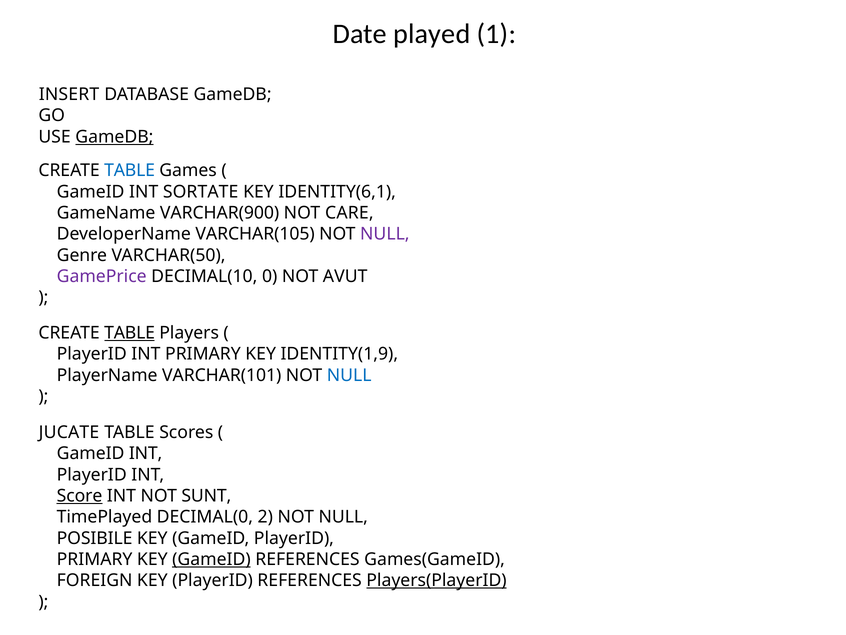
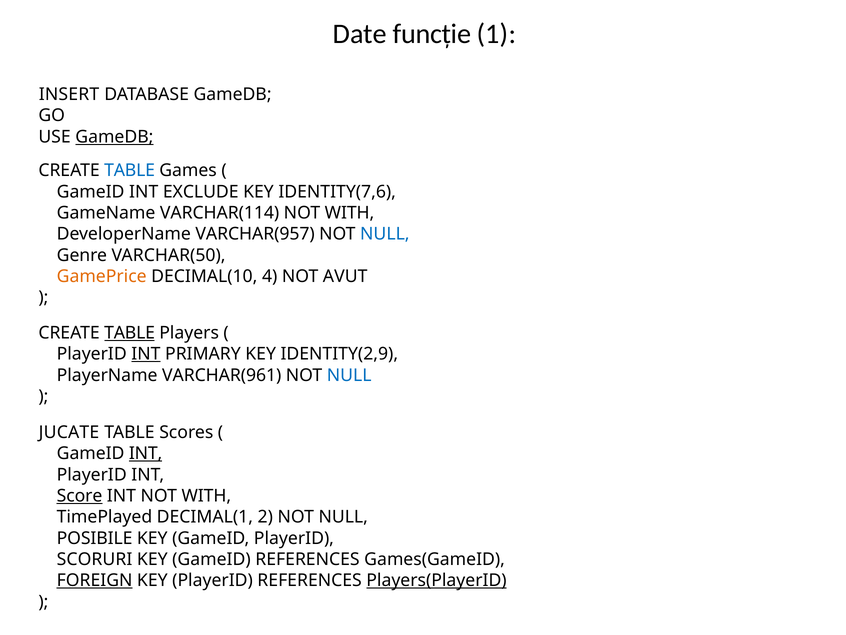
played: played -> funcție
SORTATE: SORTATE -> EXCLUDE
IDENTITY(6,1: IDENTITY(6,1 -> IDENTITY(7,6
VARCHAR(900: VARCHAR(900 -> VARCHAR(114
CARE at (349, 213): CARE -> WITH
VARCHAR(105: VARCHAR(105 -> VARCHAR(957
NULL at (385, 234) colour: purple -> blue
GamePrice colour: purple -> orange
0: 0 -> 4
INT at (146, 354) underline: none -> present
IDENTITY(1,9: IDENTITY(1,9 -> IDENTITY(2,9
VARCHAR(101: VARCHAR(101 -> VARCHAR(961
INT at (146, 453) underline: none -> present
INT NOT SUNT: SUNT -> WITH
DECIMAL(0: DECIMAL(0 -> DECIMAL(1
PRIMARY at (95, 559): PRIMARY -> SCORURI
GameID at (211, 559) underline: present -> none
FOREIGN underline: none -> present
